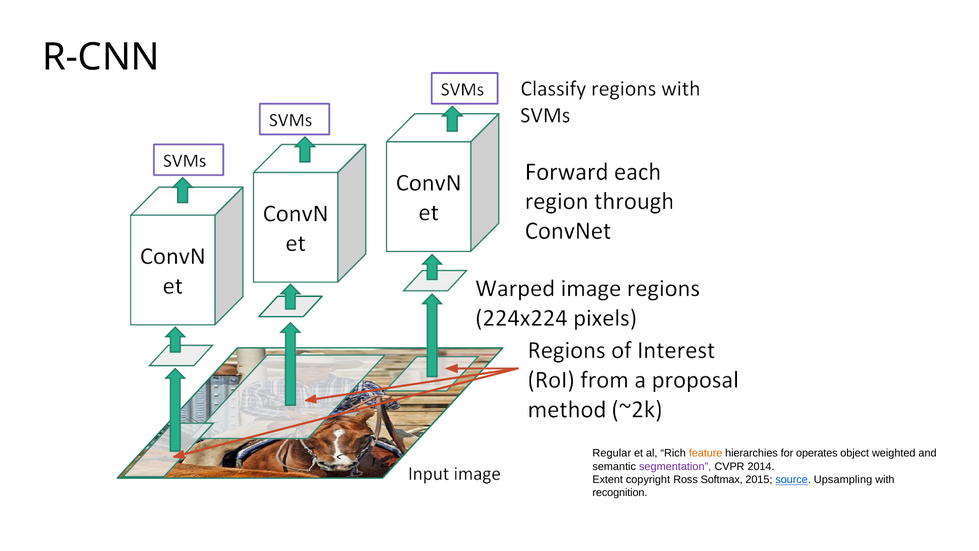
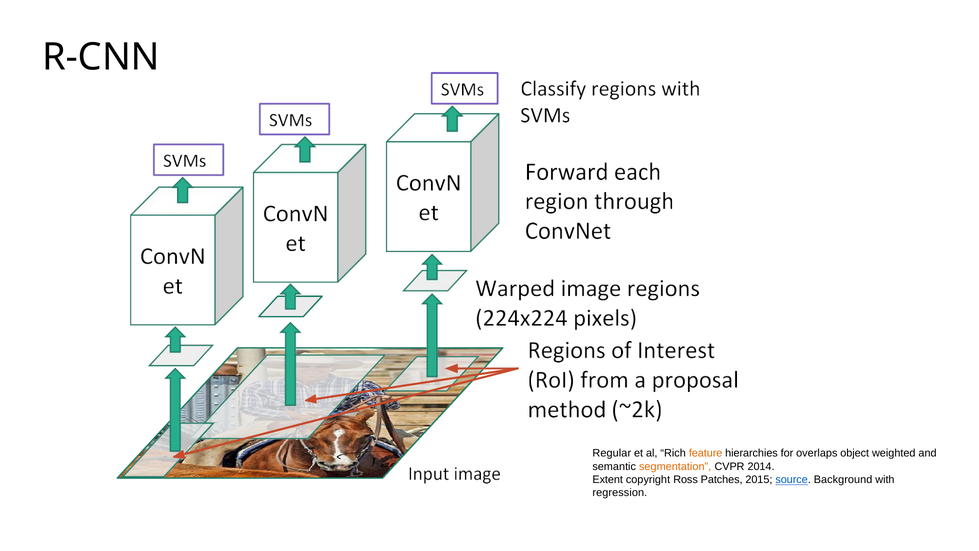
operates: operates -> overlaps
segmentation colour: purple -> orange
Softmax: Softmax -> Patches
Upsampling: Upsampling -> Background
recognition: recognition -> regression
